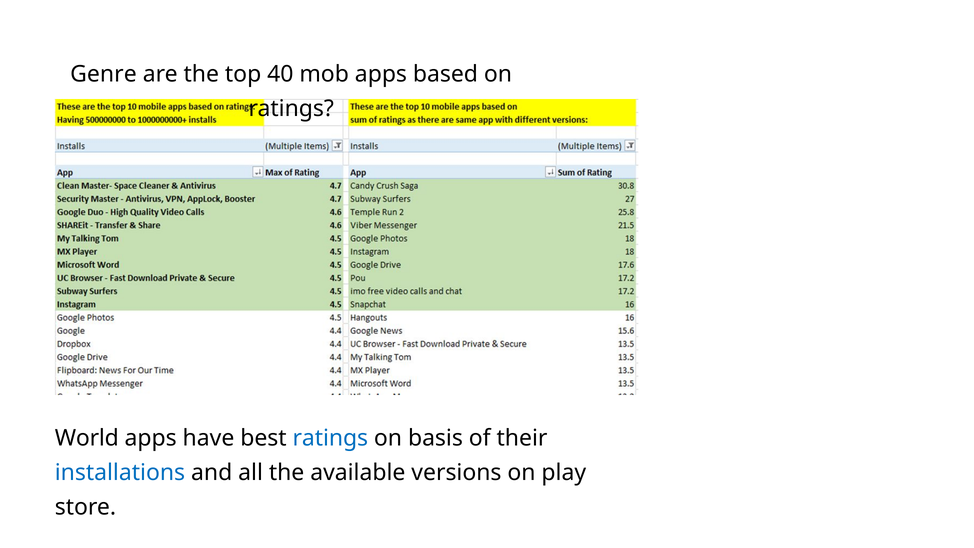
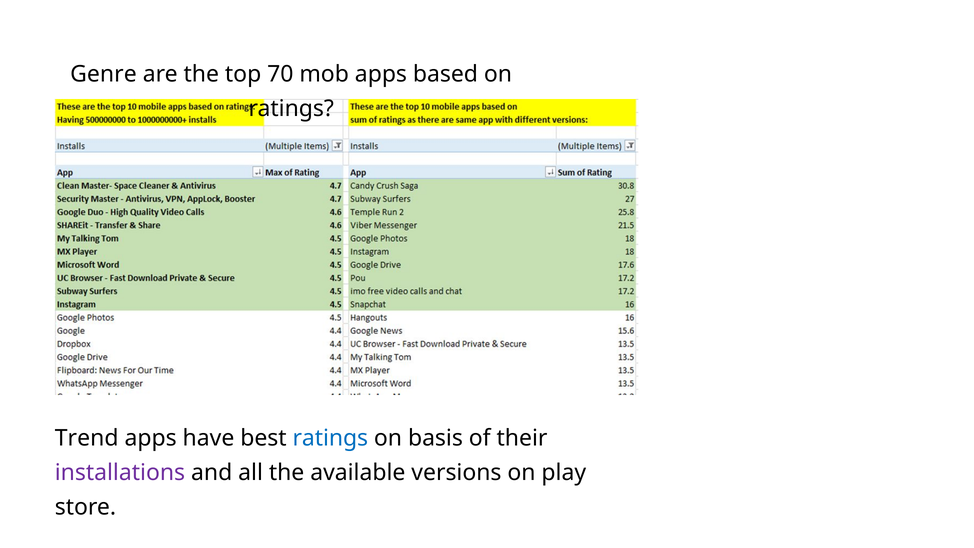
40: 40 -> 70
World: World -> Trend
installations colour: blue -> purple
